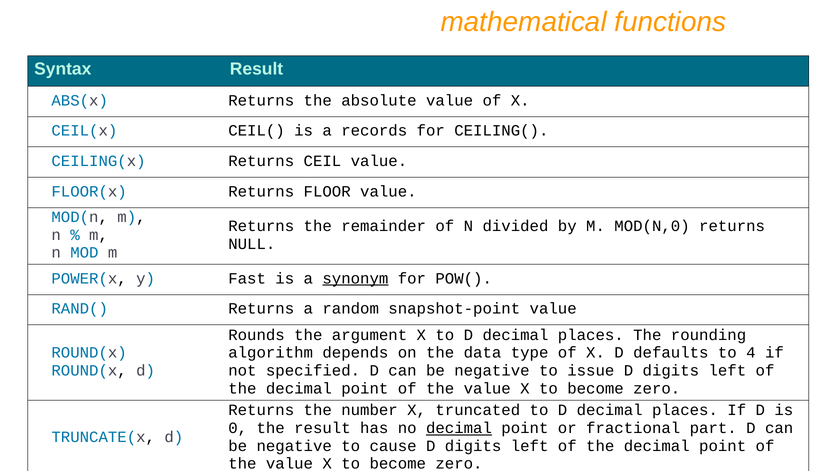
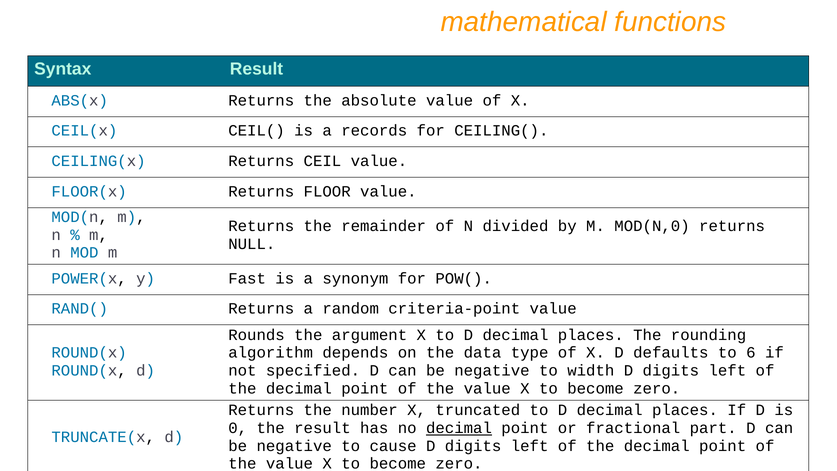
synonym underline: present -> none
snapshot-point: snapshot-point -> criteria-point
4: 4 -> 6
issue: issue -> width
